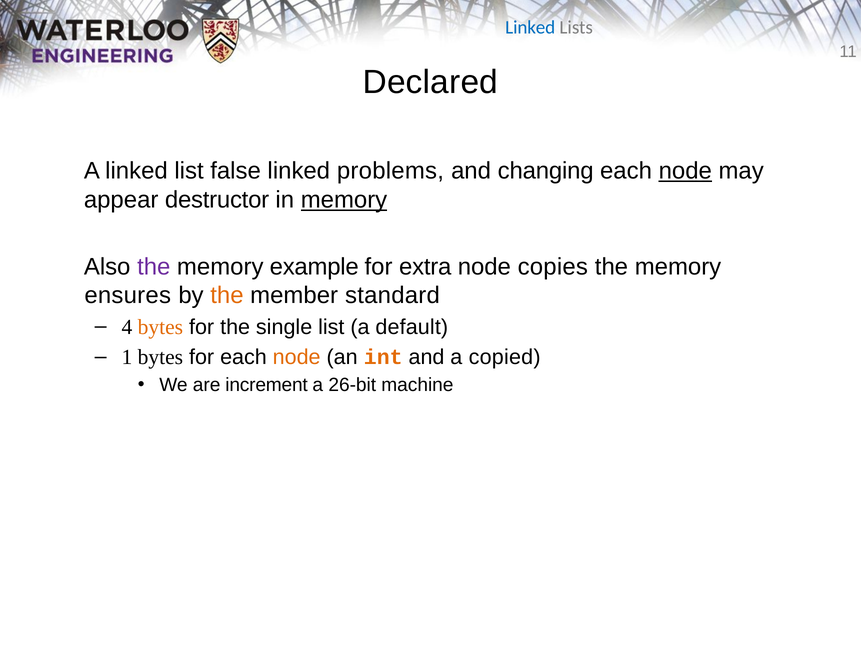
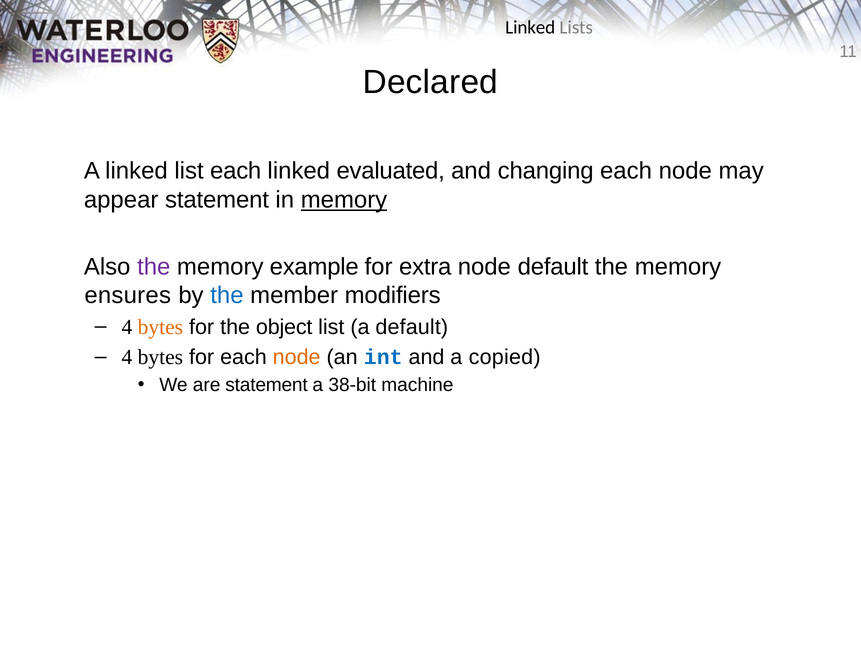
Linked at (530, 27) colour: blue -> black
list false: false -> each
problems: problems -> evaluated
node at (685, 171) underline: present -> none
appear destructor: destructor -> statement
node copies: copies -> default
the at (227, 295) colour: orange -> blue
standard: standard -> modifiers
single: single -> object
1 at (127, 357): 1 -> 4
int colour: orange -> blue
are increment: increment -> statement
26-bit: 26-bit -> 38-bit
